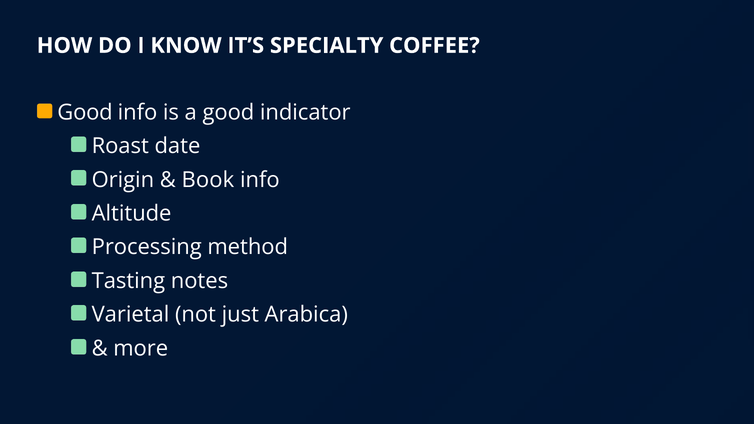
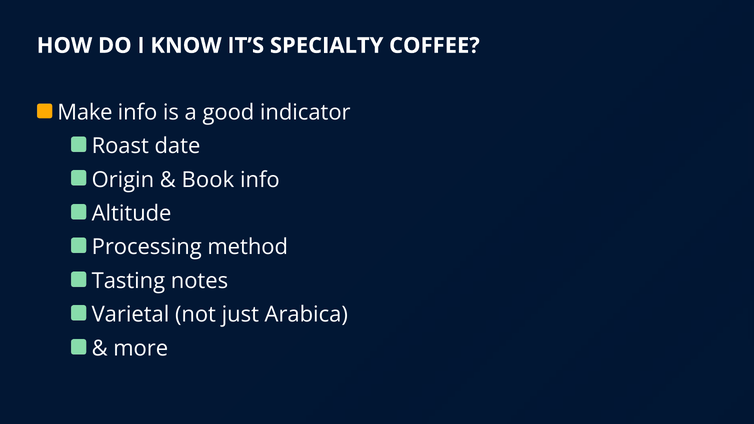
Good at (85, 112): Good -> Make
